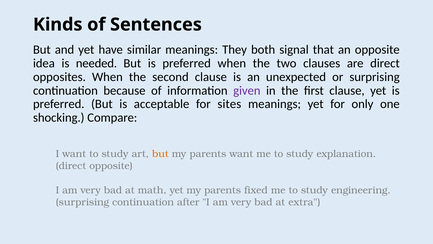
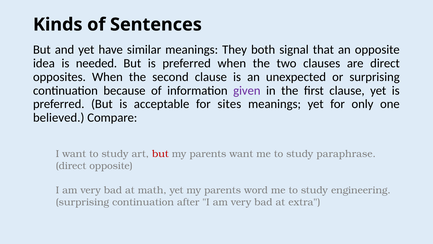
shocking: shocking -> believed
but at (160, 154) colour: orange -> red
explanation: explanation -> paraphrase
fixed: fixed -> word
